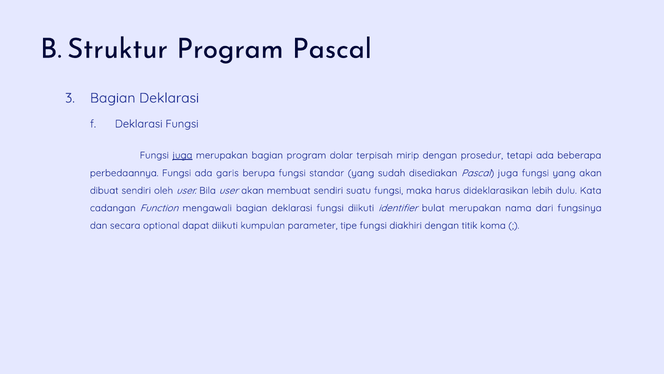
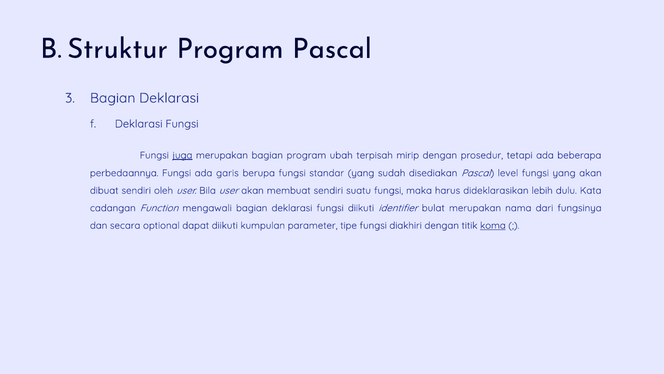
dolar: dolar -> ubah
Pascal juga: juga -> level
koma underline: none -> present
